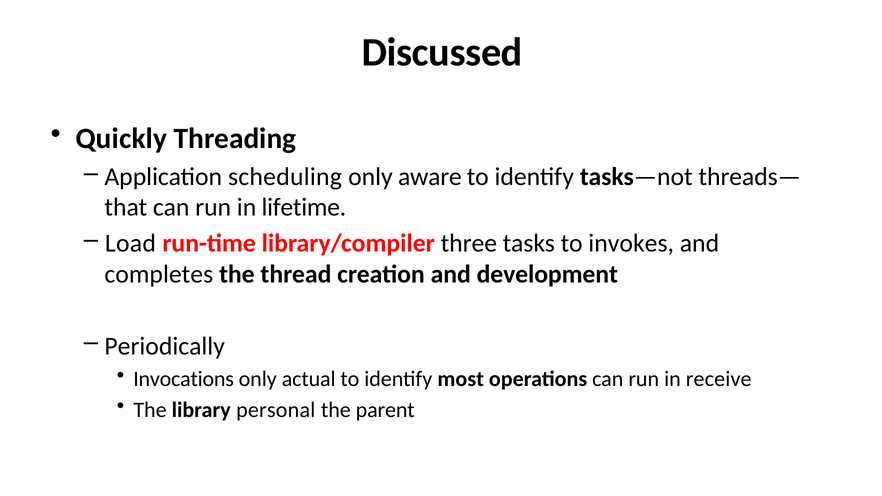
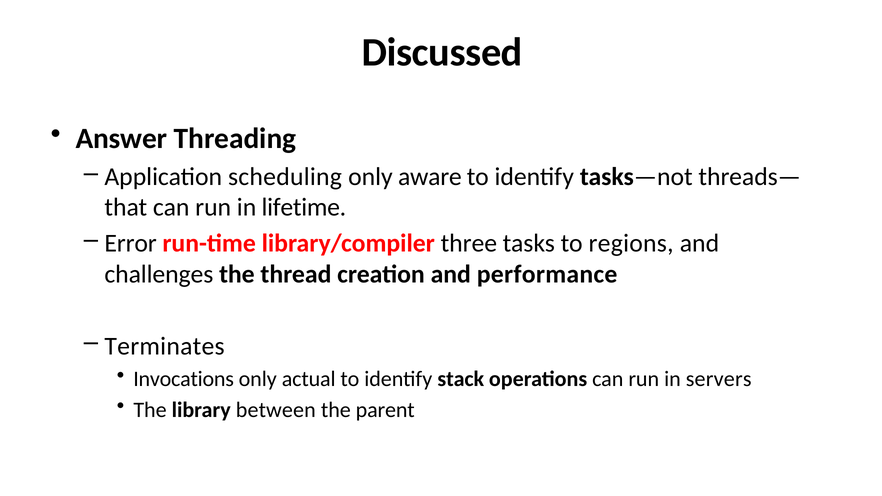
Quickly: Quickly -> Answer
Load: Load -> Error
invokes: invokes -> regions
completes: completes -> challenges
development: development -> performance
Periodically: Periodically -> Terminates
most: most -> stack
receive: receive -> servers
personal: personal -> between
